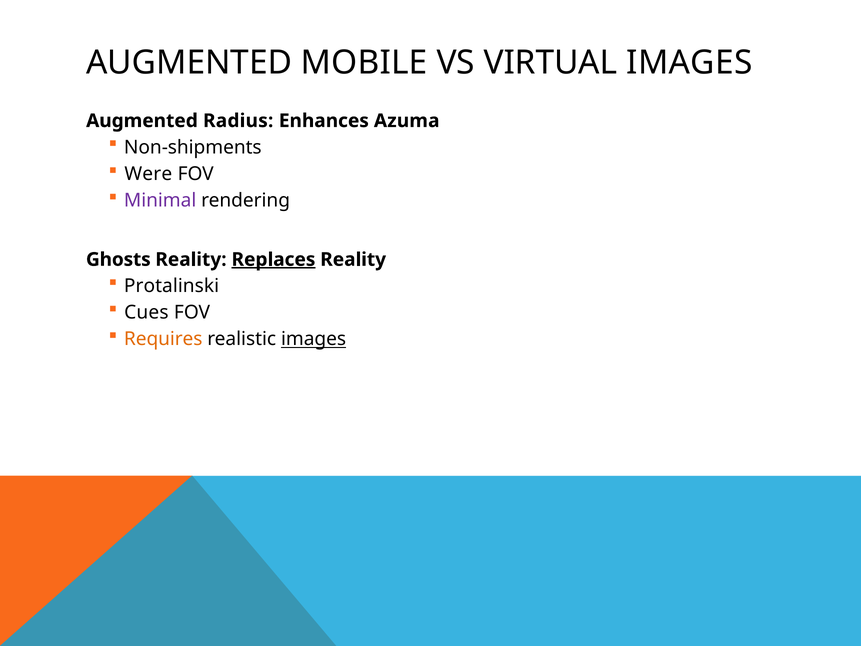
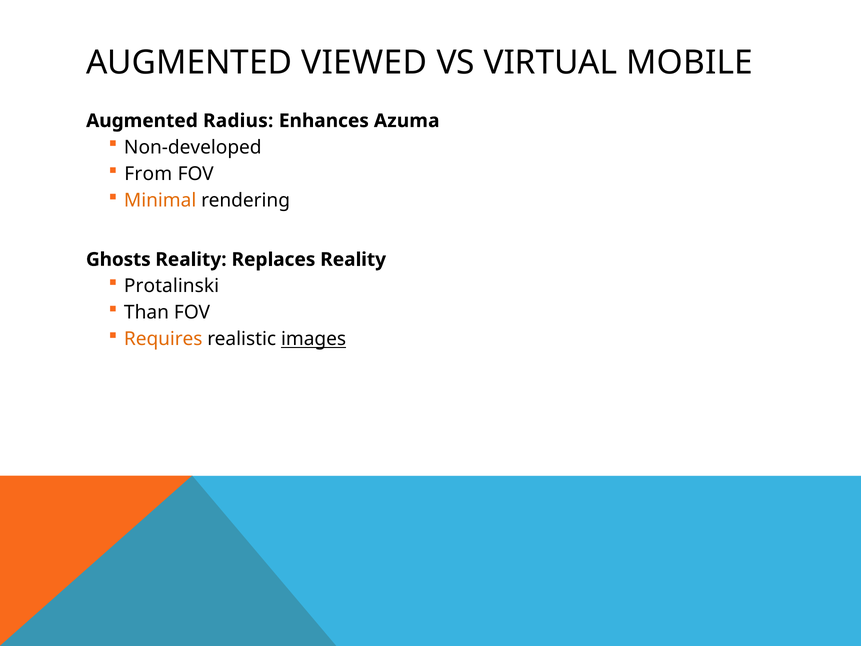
MOBILE: MOBILE -> VIEWED
VIRTUAL IMAGES: IMAGES -> MOBILE
Non-shipments: Non-shipments -> Non-developed
Were: Were -> From
Minimal colour: purple -> orange
Replaces underline: present -> none
Cues: Cues -> Than
